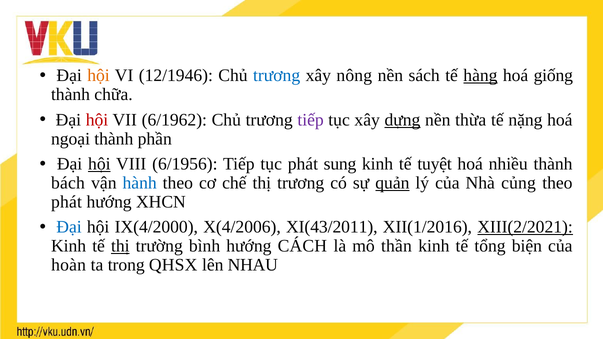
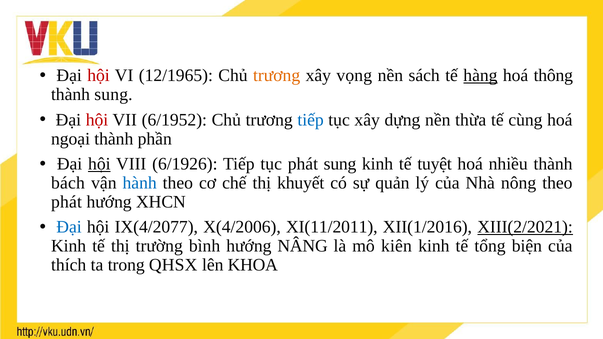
hội at (98, 76) colour: orange -> red
12/1946: 12/1946 -> 12/1965
trương at (277, 76) colour: blue -> orange
nông: nông -> vọng
giống: giống -> thông
thành chữa: chữa -> sung
6/1962: 6/1962 -> 6/1952
tiếp at (311, 120) colour: purple -> blue
dựng underline: present -> none
nặng: nặng -> cùng
6/1956: 6/1956 -> 6/1926
thị trương: trương -> khuyết
quản underline: present -> none
củng: củng -> nông
IX(4/2000: IX(4/2000 -> IX(4/2077
XI(43/2011: XI(43/2011 -> XI(11/2011
thị at (120, 246) underline: present -> none
CÁCH: CÁCH -> NÂNG
thần: thần -> kiên
hoàn: hoàn -> thích
NHAU: NHAU -> KHOA
